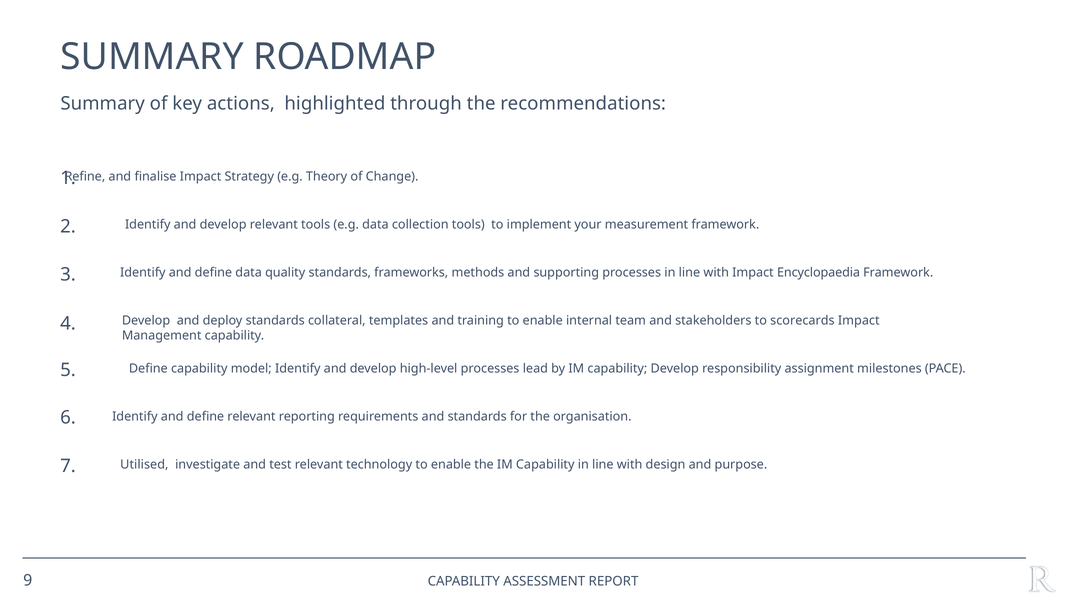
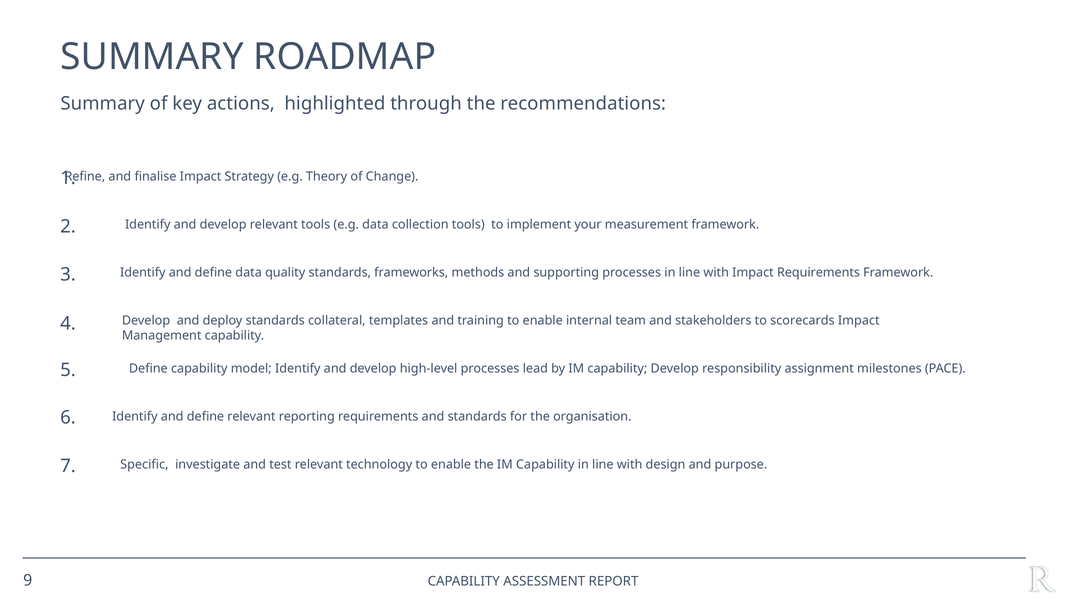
Impact Encyclopaedia: Encyclopaedia -> Requirements
Utilised: Utilised -> Specific
